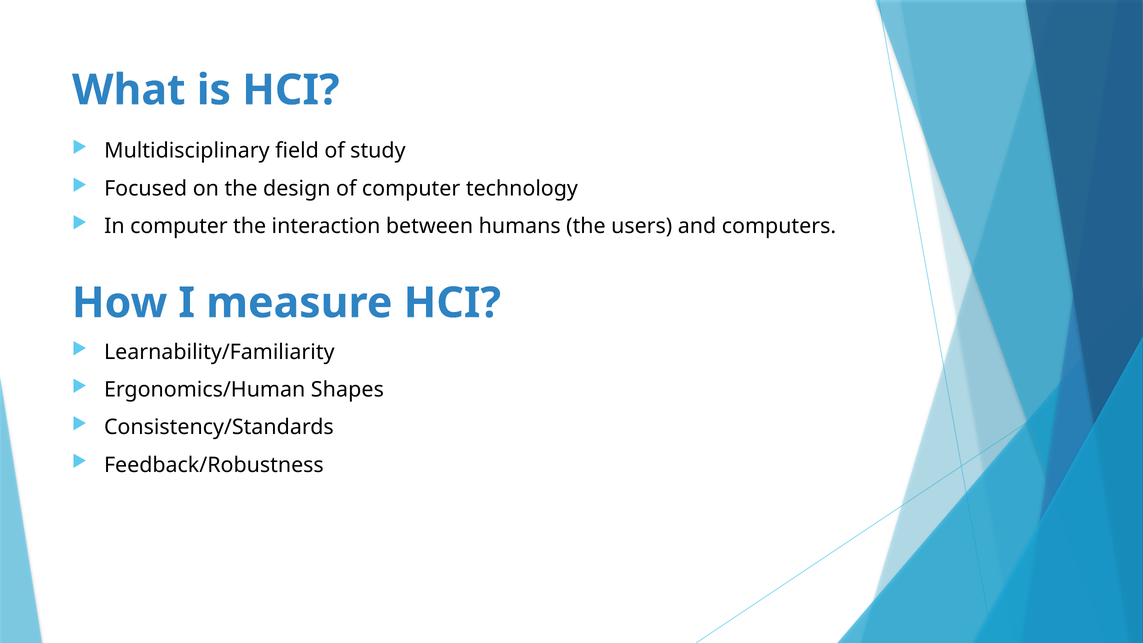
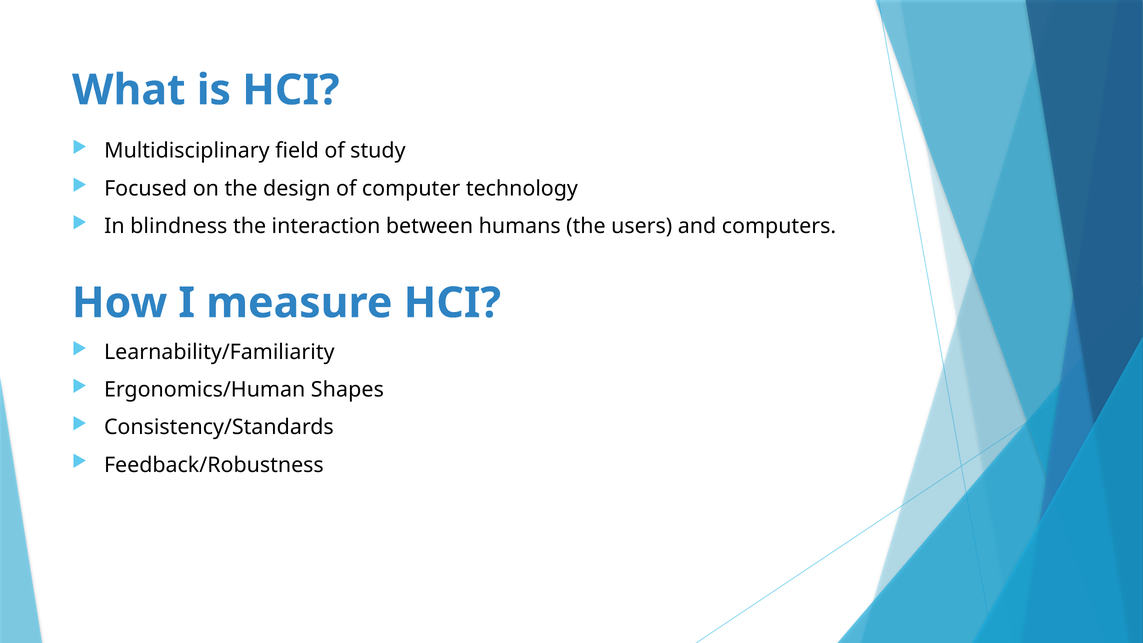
In computer: computer -> blindness
